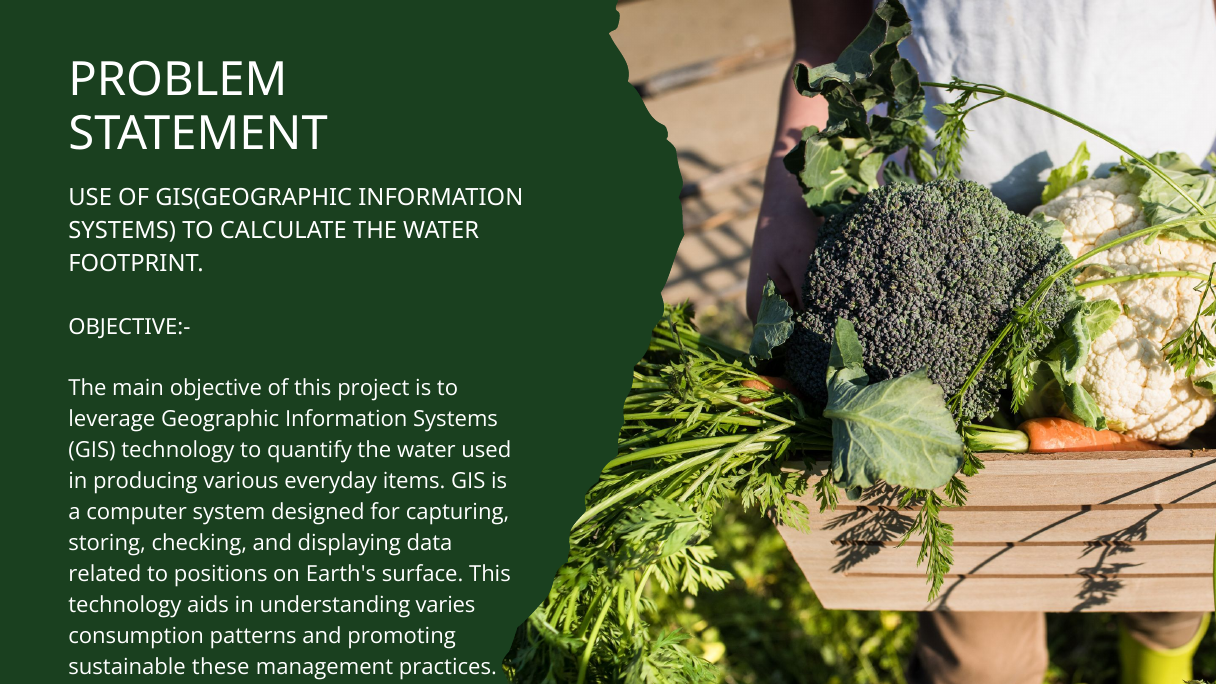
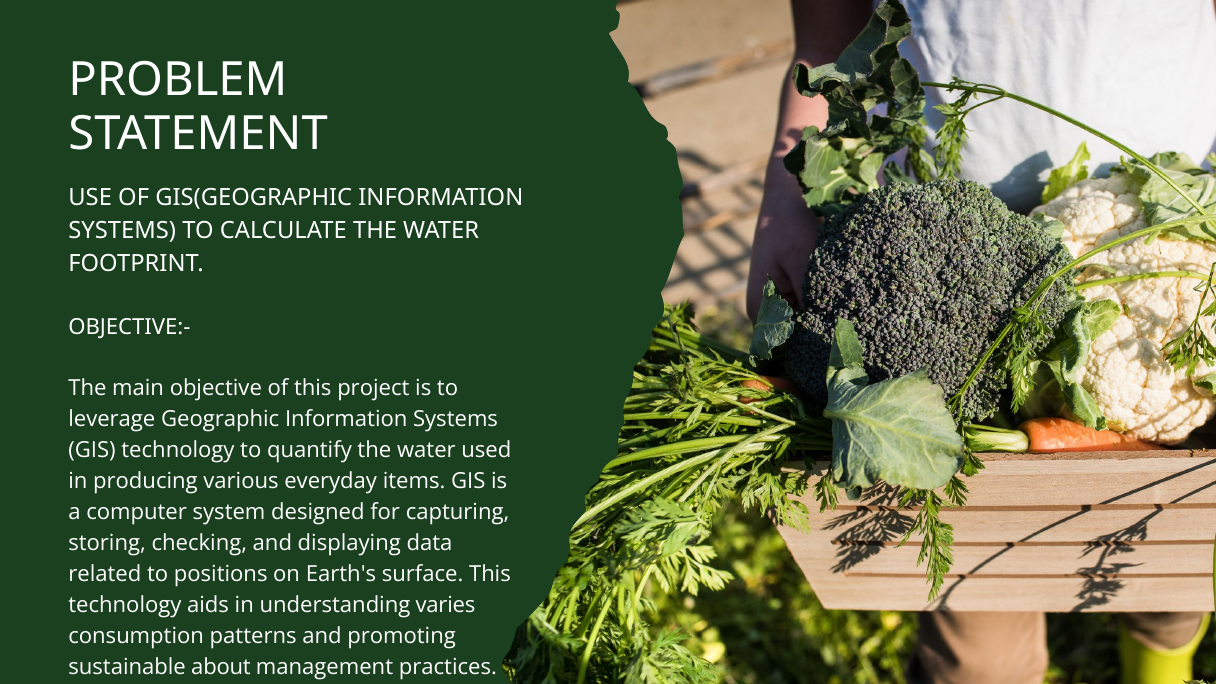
these: these -> about
